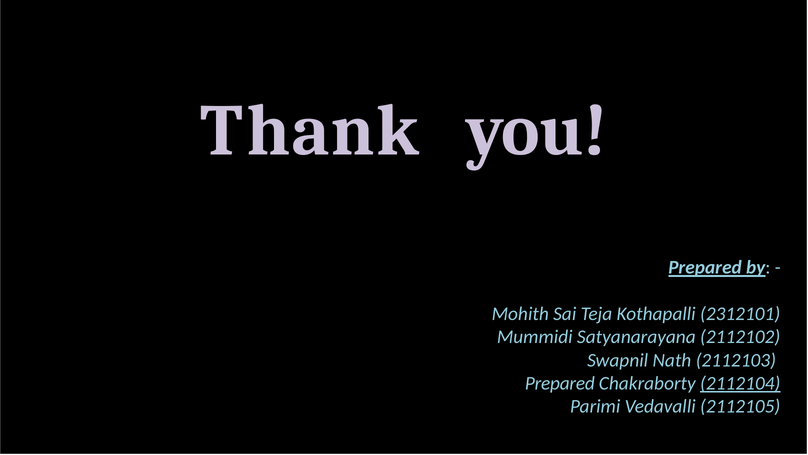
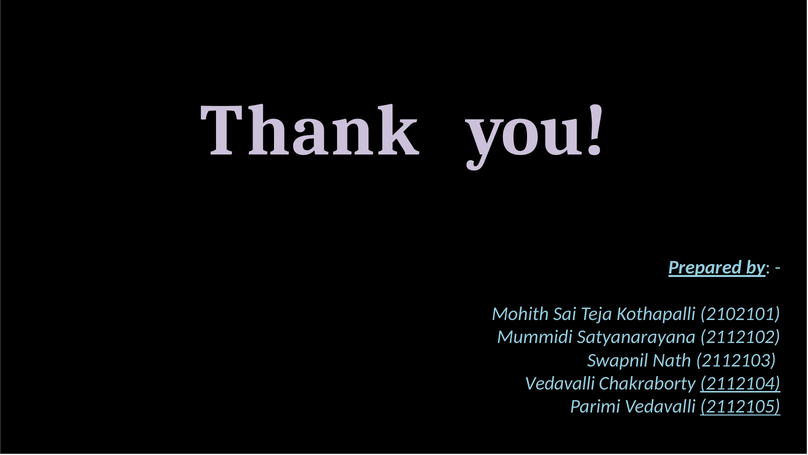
2312101: 2312101 -> 2102101
Prepared at (560, 383): Prepared -> Vedavalli
2112105 underline: none -> present
